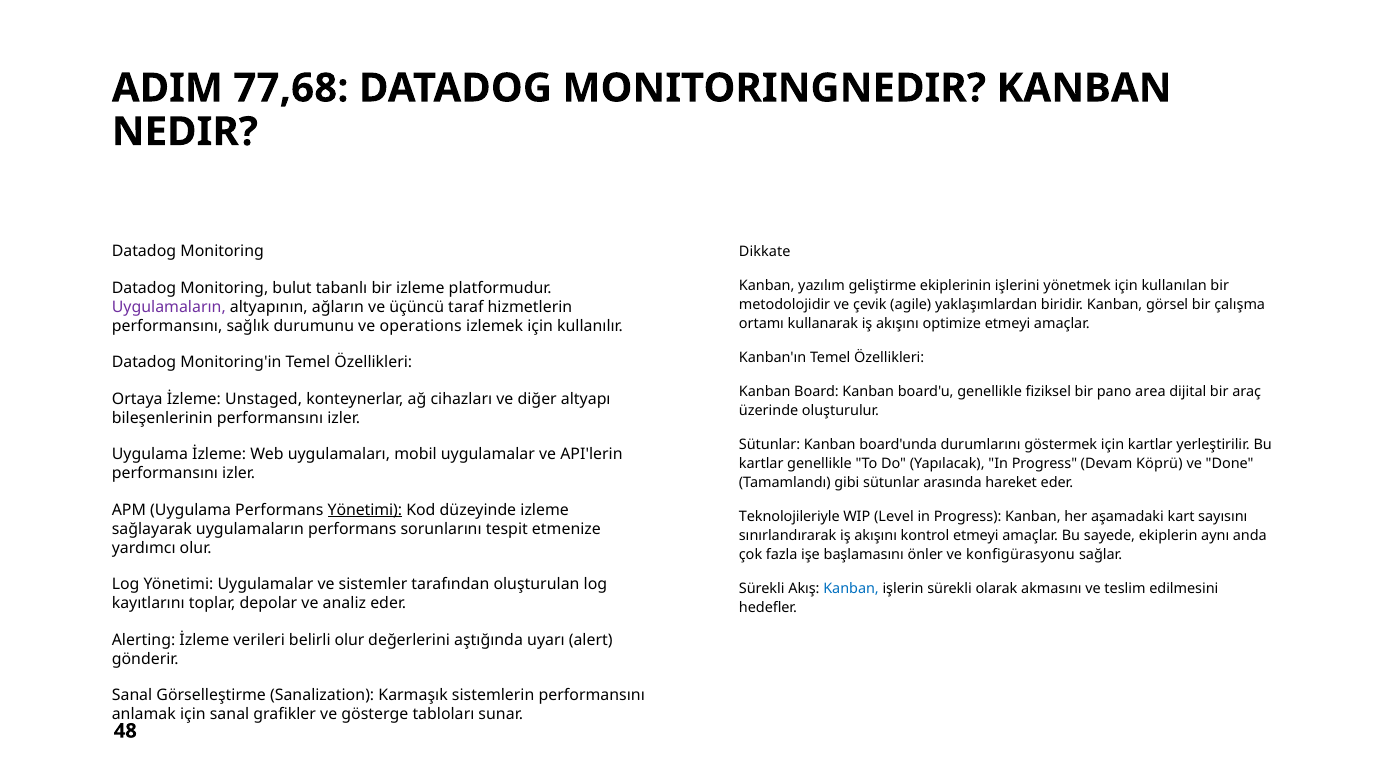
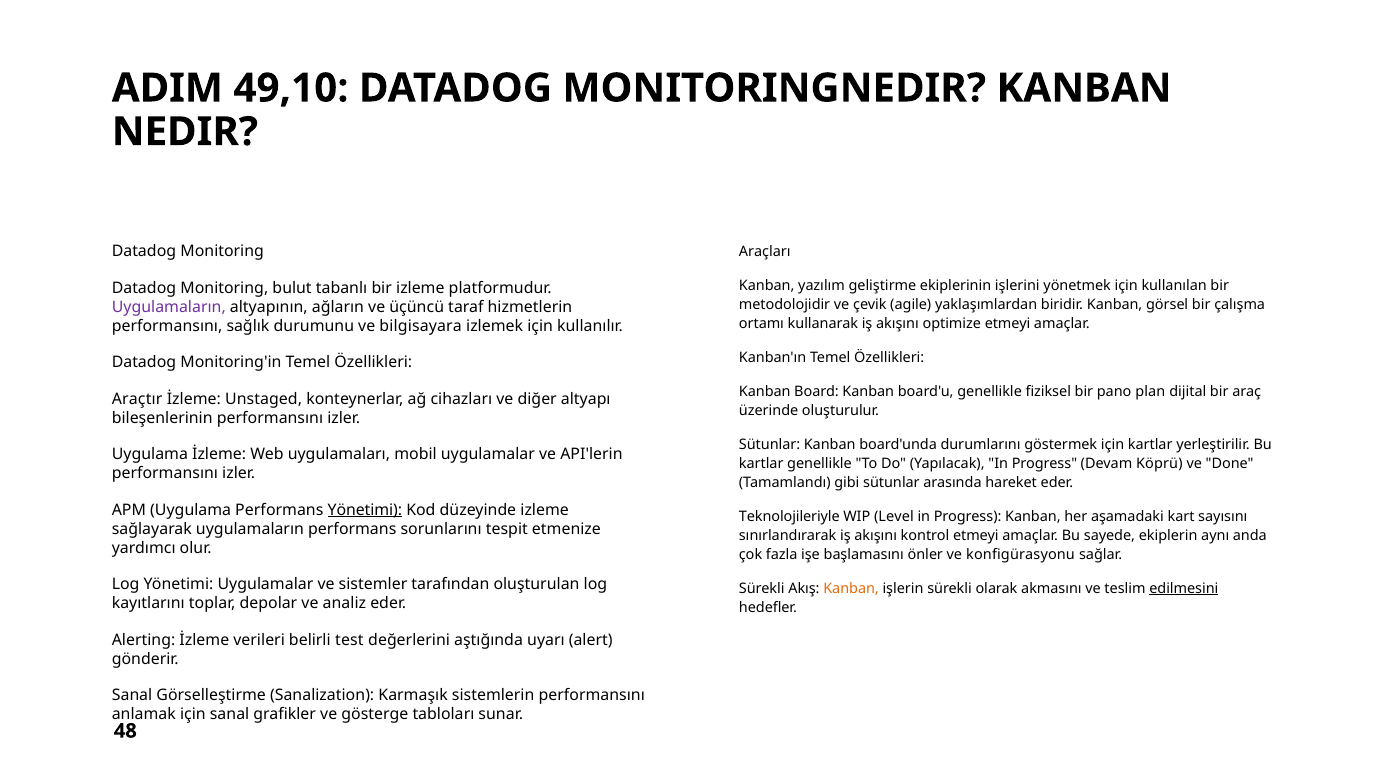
77,68: 77,68 -> 49,10
Dikkate: Dikkate -> Araçları
operations: operations -> bilgisayara
area: area -> plan
Ortaya: Ortaya -> Araçtır
Kanban at (851, 588) colour: blue -> orange
edilmesini underline: none -> present
belirli olur: olur -> test
